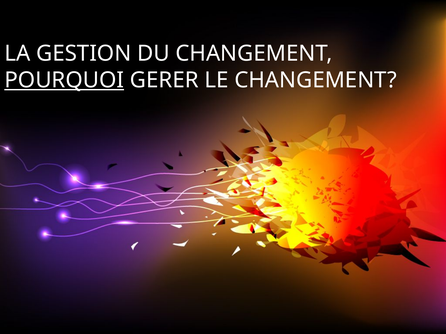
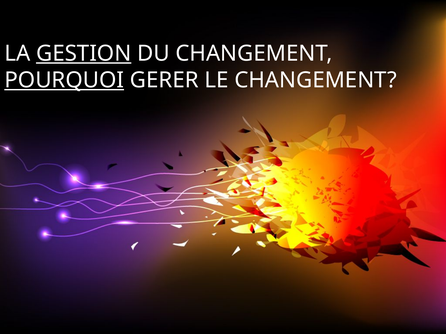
GESTION underline: none -> present
